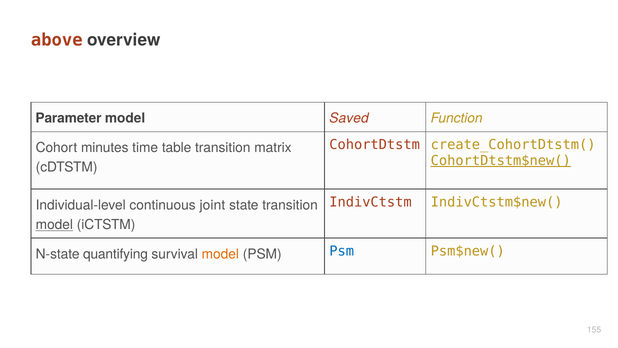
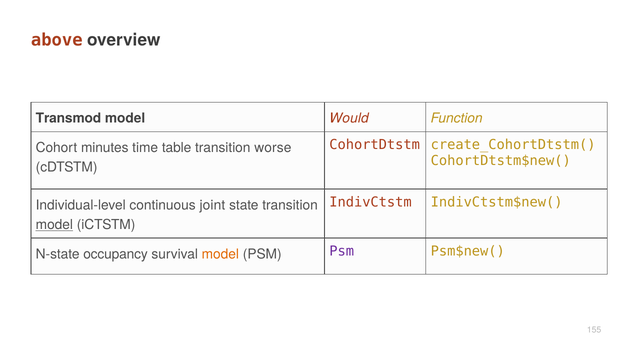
Parameter: Parameter -> Transmod
Saved: Saved -> Would
matrix: matrix -> worse
CohortDtstm$new( underline: present -> none
quantifying: quantifying -> occupancy
Psm at (342, 251) colour: blue -> purple
